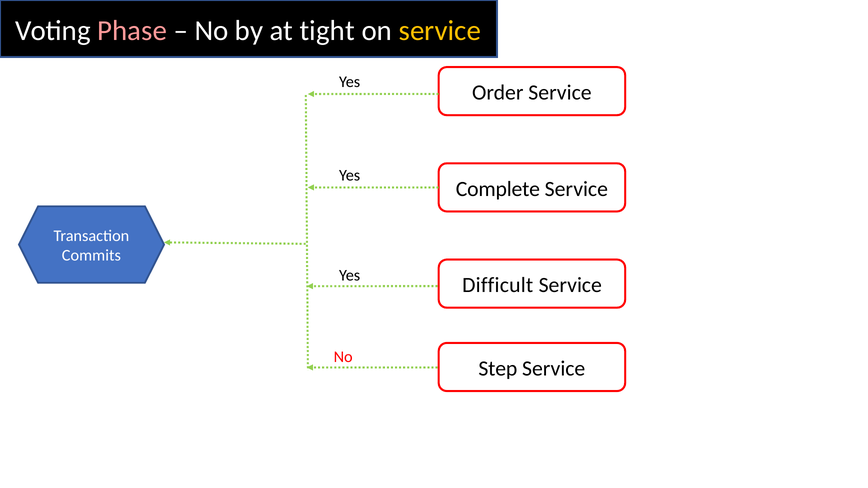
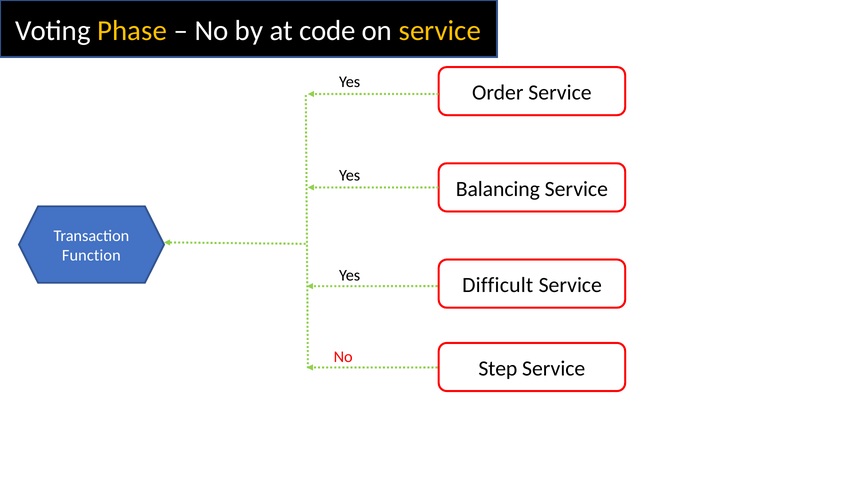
Phase colour: pink -> yellow
tight: tight -> code
Complete: Complete -> Balancing
Commits: Commits -> Function
